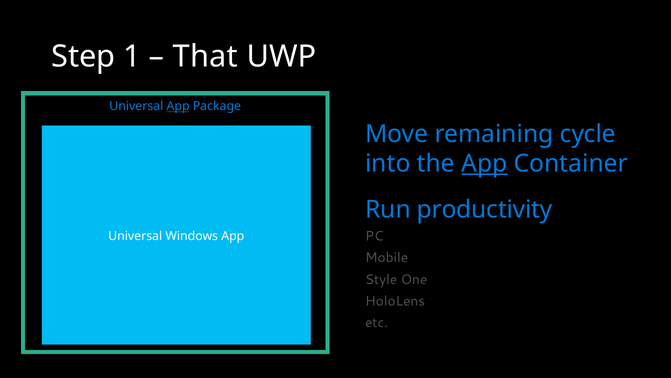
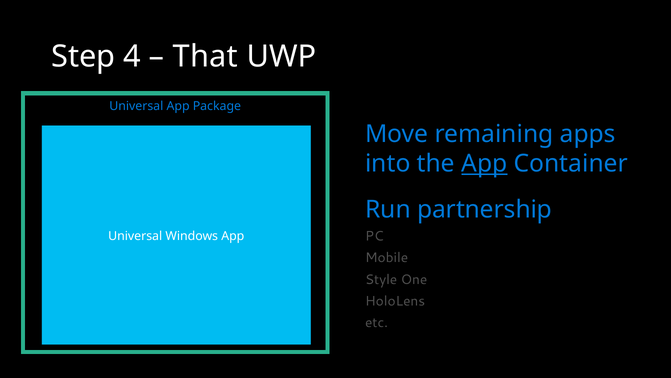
1: 1 -> 4
App at (178, 106) underline: present -> none
cycle: cycle -> apps
productivity: productivity -> partnership
